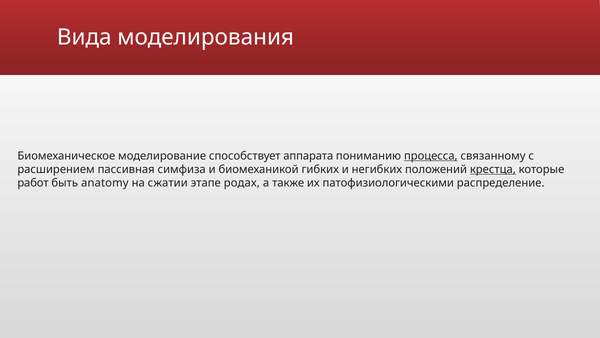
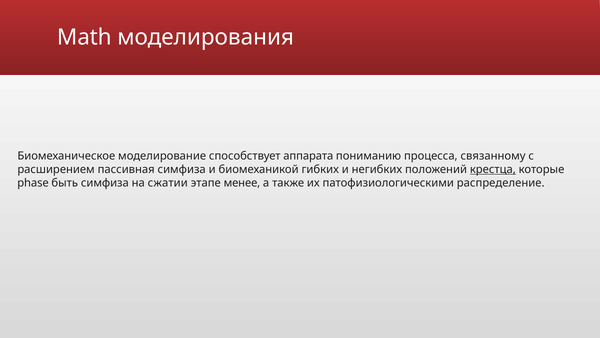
Вида: Вида -> Math
процесса underline: present -> none
работ: работ -> phase
быть anatomy: anatomy -> симфиза
родах: родах -> менее
